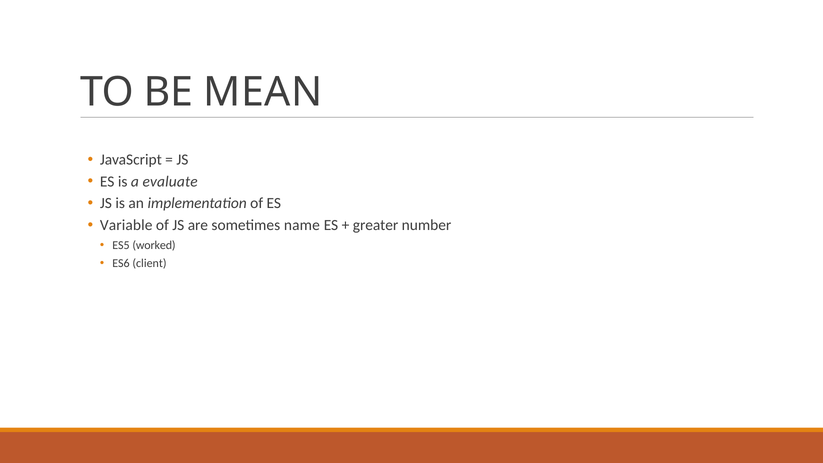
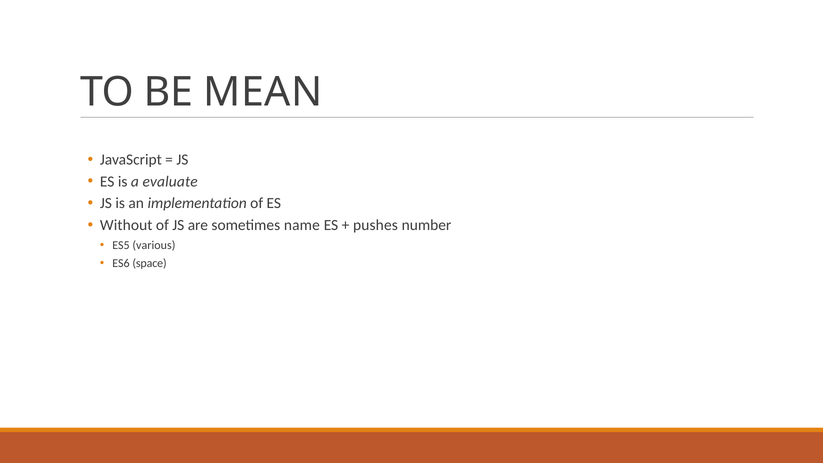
Variable: Variable -> Without
greater: greater -> pushes
worked: worked -> various
client: client -> space
